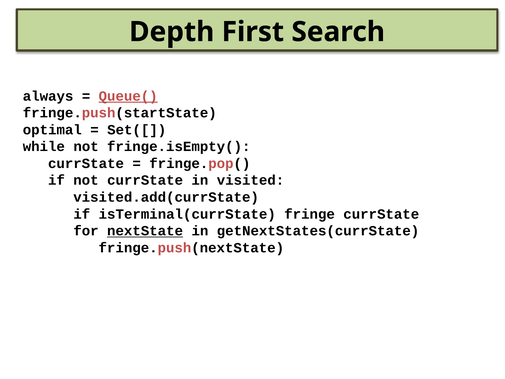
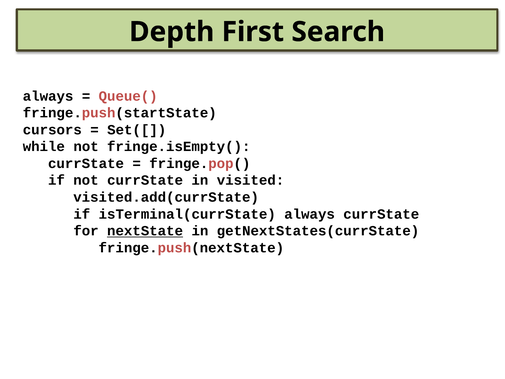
Queue( underline: present -> none
optimal: optimal -> cursors
isTerminal(currState fringe: fringe -> always
